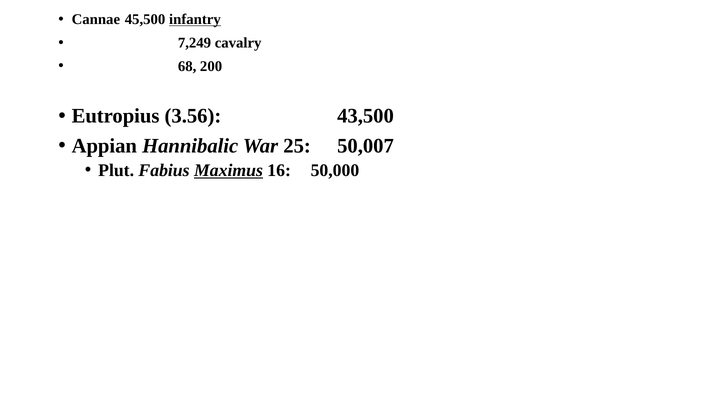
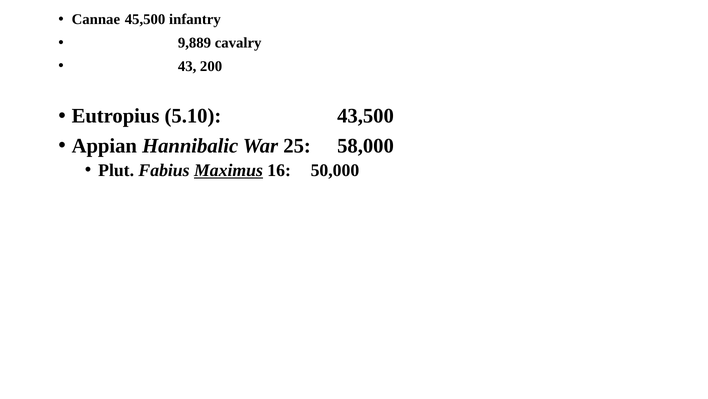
infantry underline: present -> none
7,249: 7,249 -> 9,889
68: 68 -> 43
3.56: 3.56 -> 5.10
50,007: 50,007 -> 58,000
